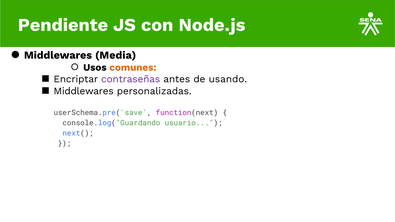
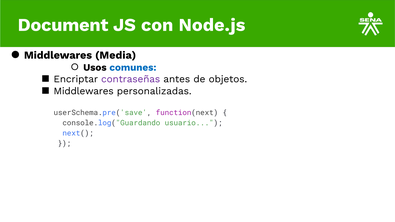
Pendiente: Pendiente -> Document
comunes colour: orange -> blue
usando: usando -> objetos
